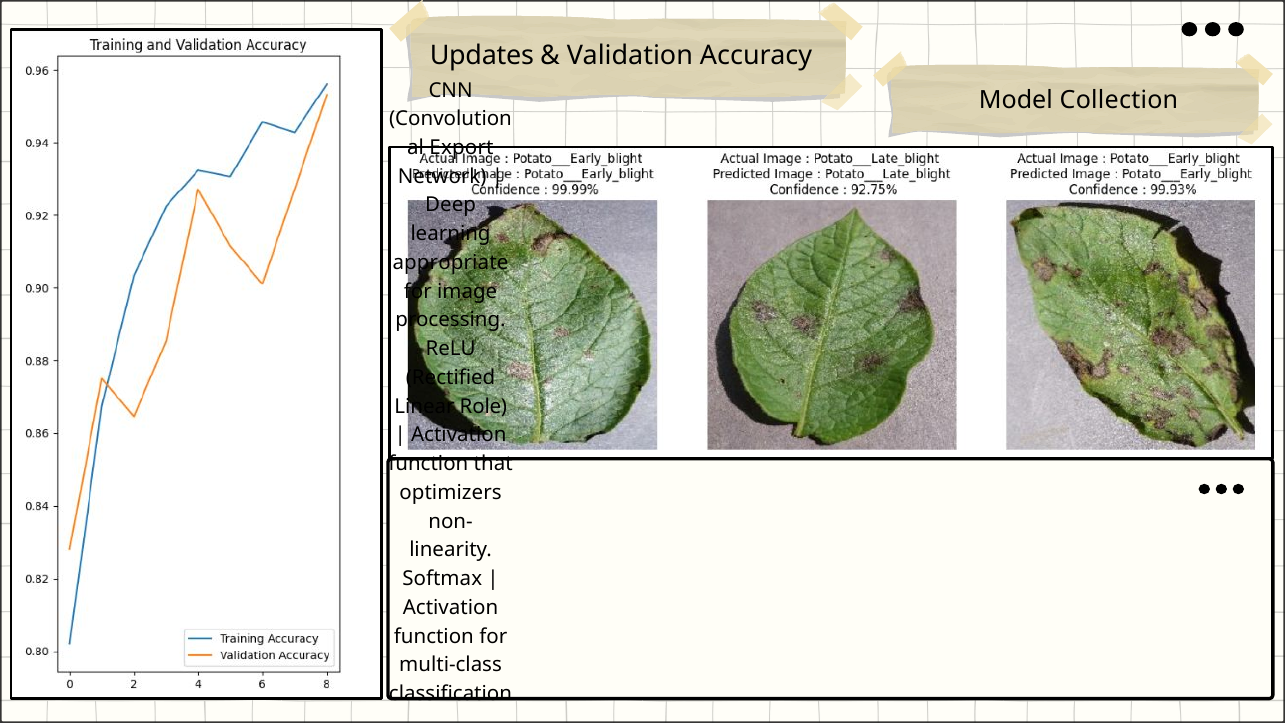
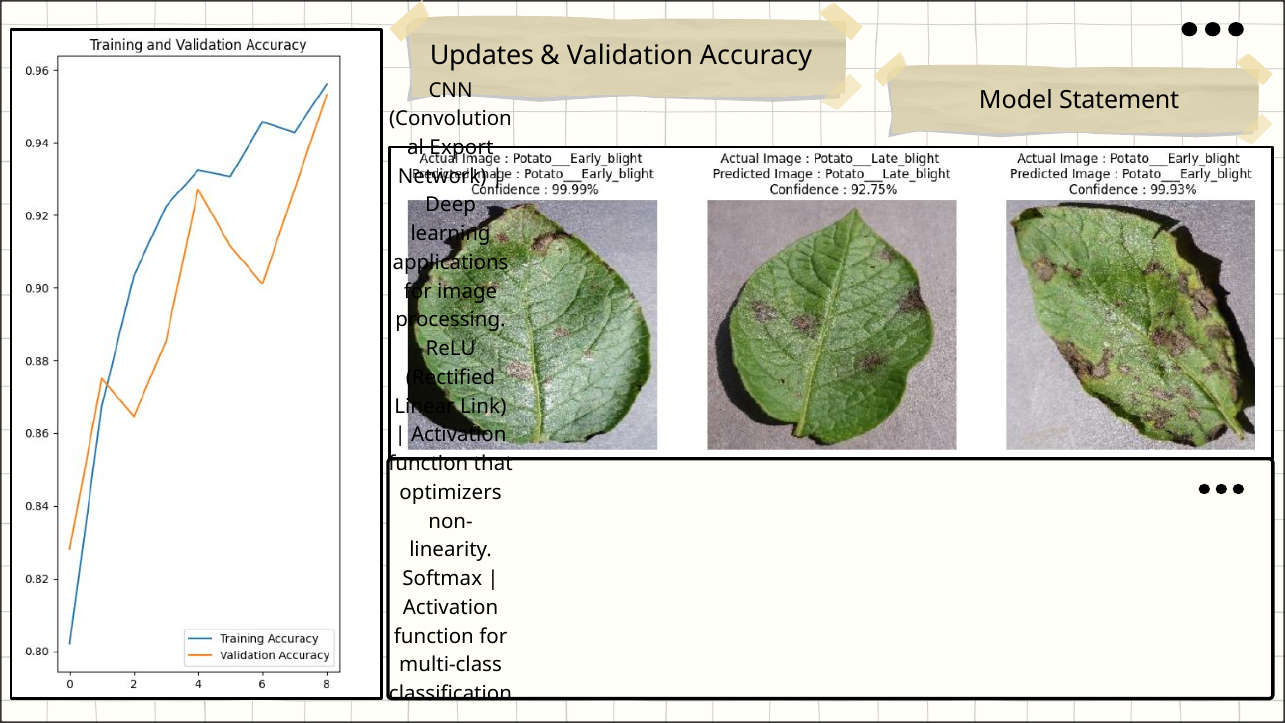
Collection: Collection -> Statement
appropriate: appropriate -> applications
Role: Role -> Link
